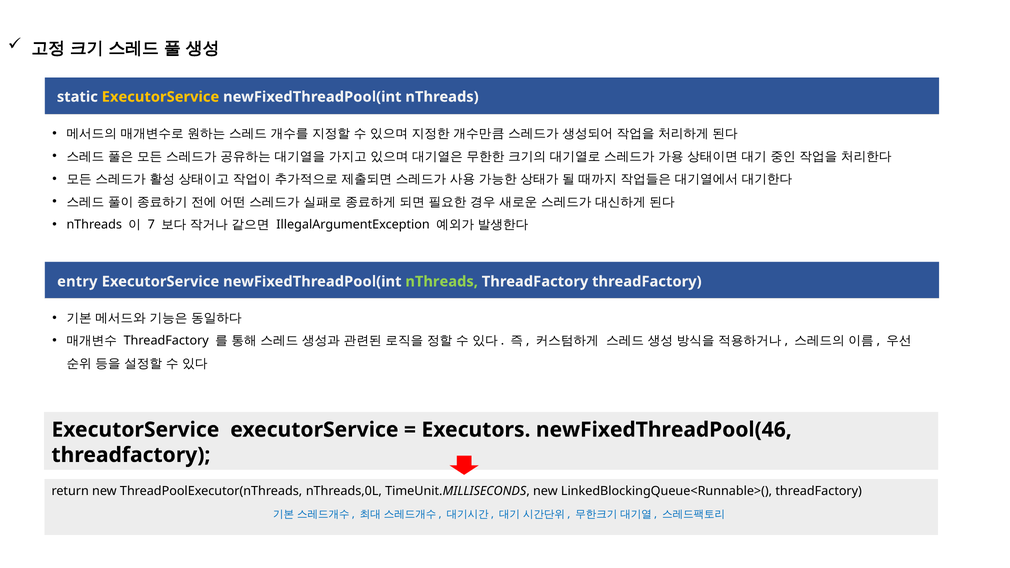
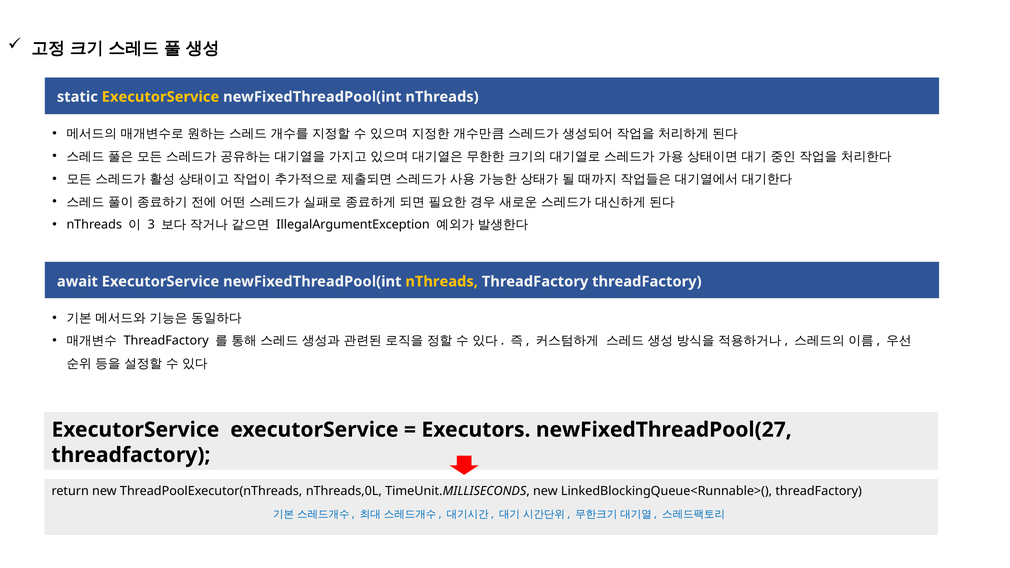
7: 7 -> 3
entry: entry -> await
nThreads at (442, 282) colour: light green -> yellow
newFixedThreadPool(46: newFixedThreadPool(46 -> newFixedThreadPool(27
